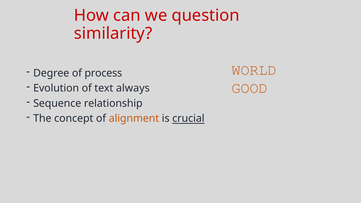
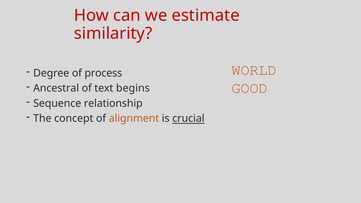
question: question -> estimate
Evolution: Evolution -> Ancestral
always: always -> begins
